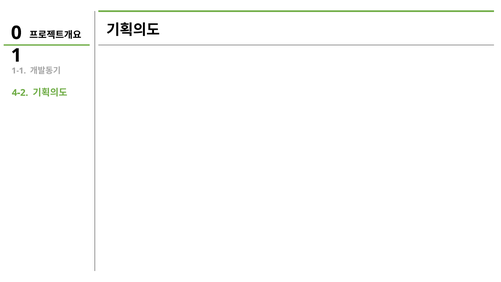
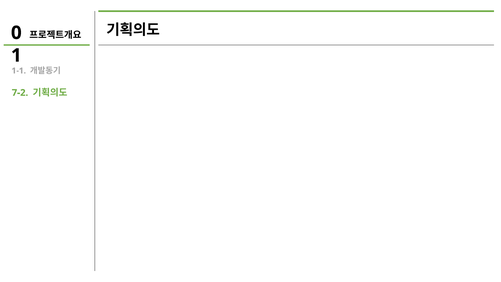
4-2: 4-2 -> 7-2
